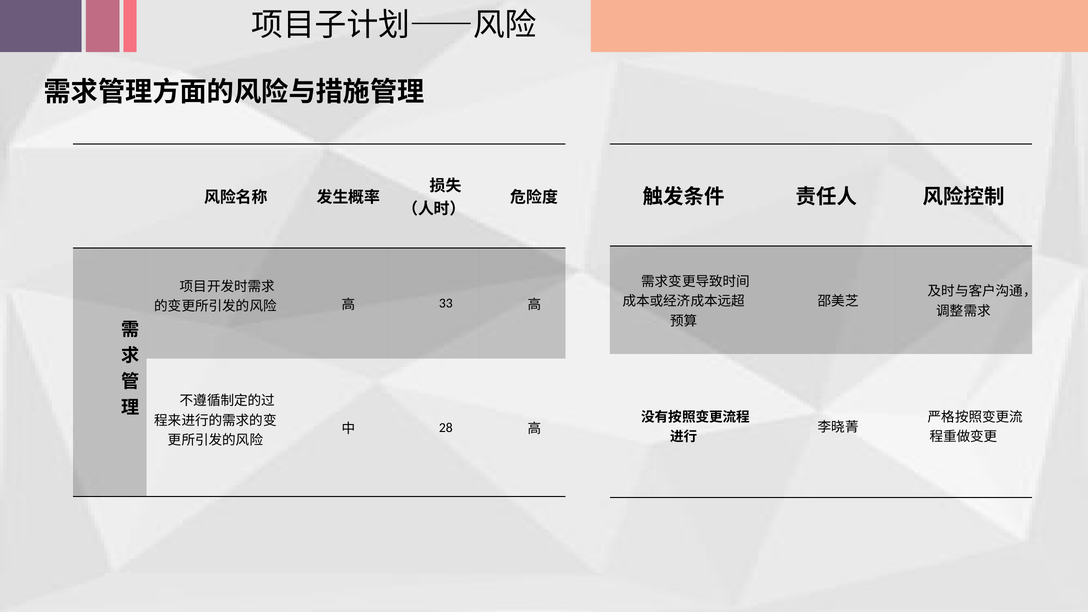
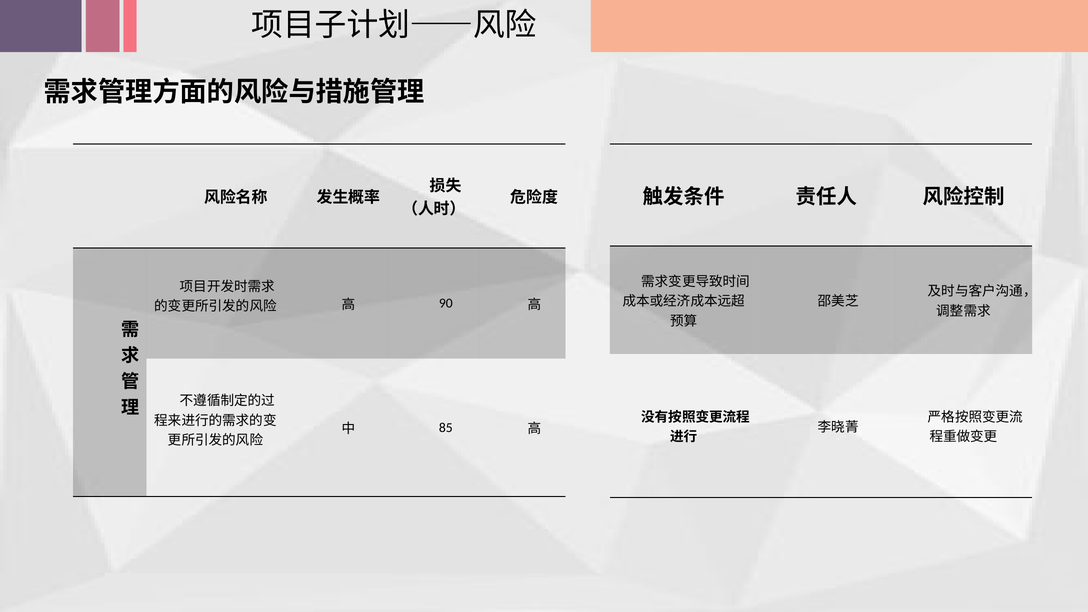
33: 33 -> 90
28: 28 -> 85
